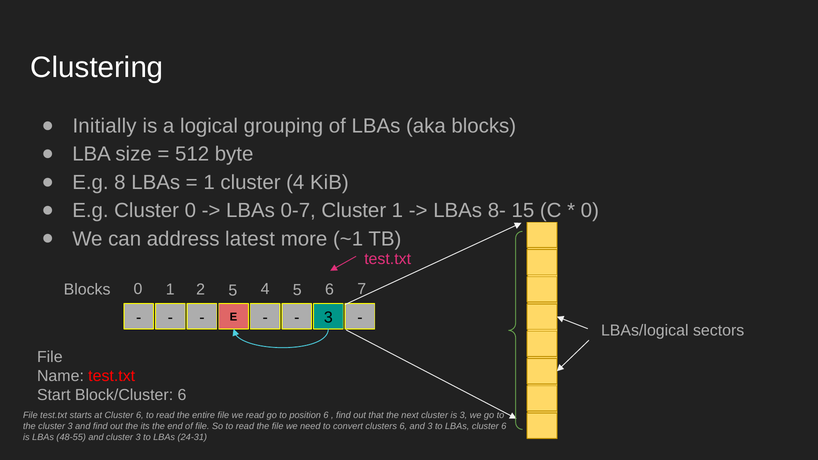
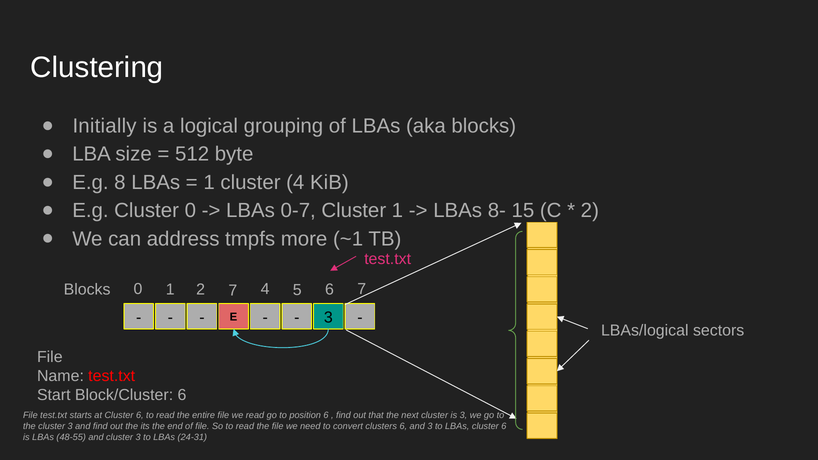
0 at (590, 211): 0 -> 2
latest: latest -> tmpfs
2 5: 5 -> 7
